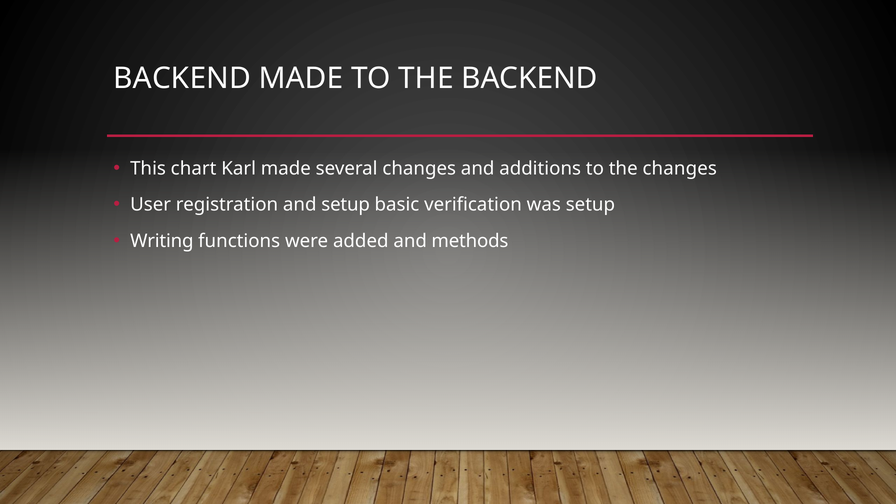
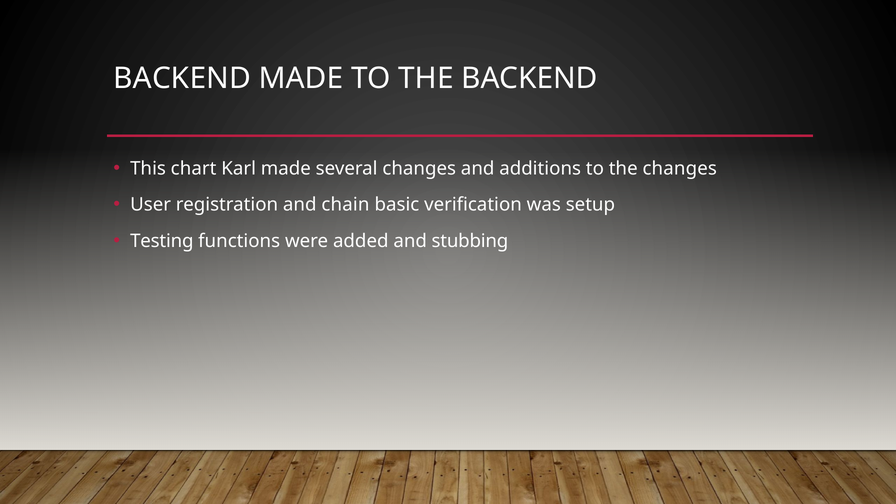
and setup: setup -> chain
Writing: Writing -> Testing
methods: methods -> stubbing
